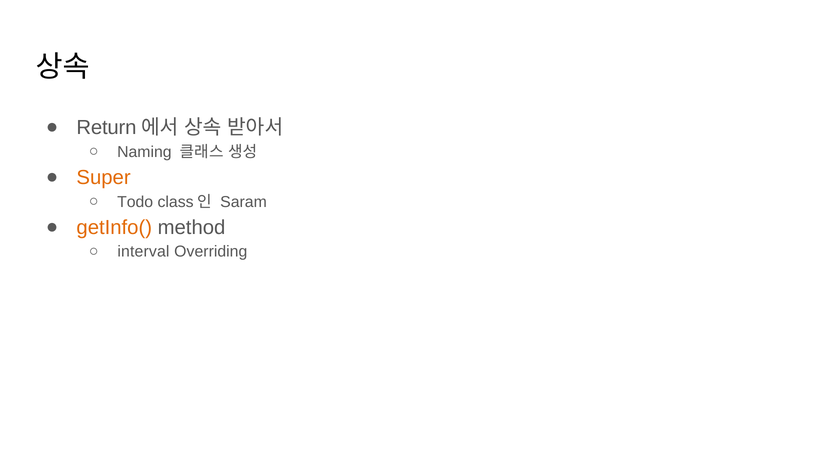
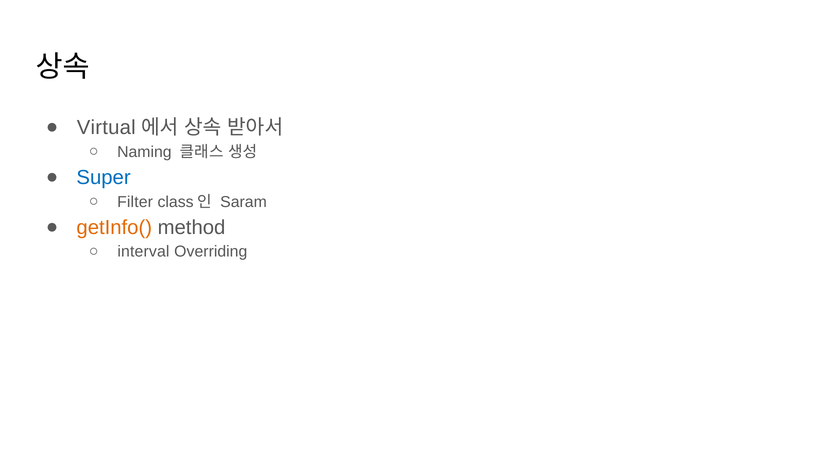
Return: Return -> Virtual
Super colour: orange -> blue
Todo: Todo -> Filter
